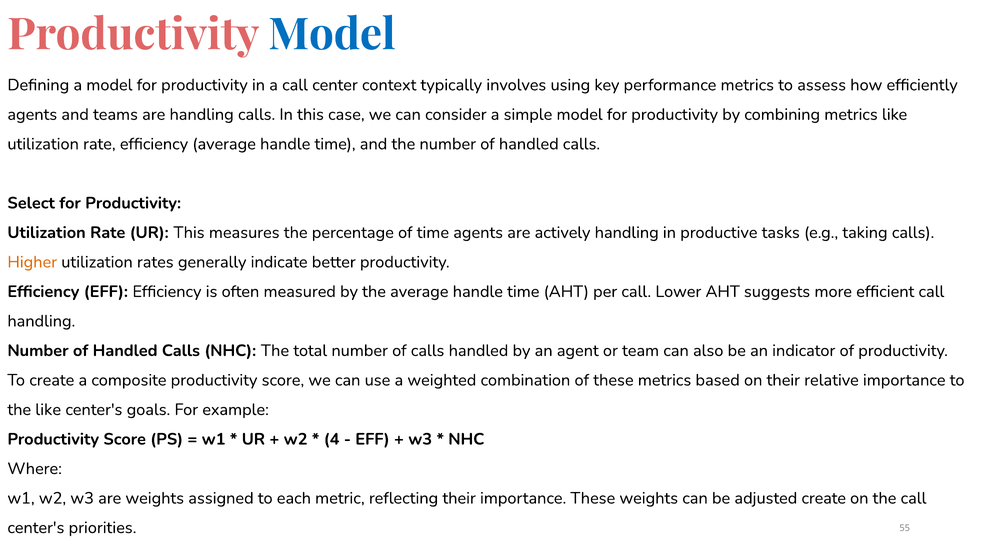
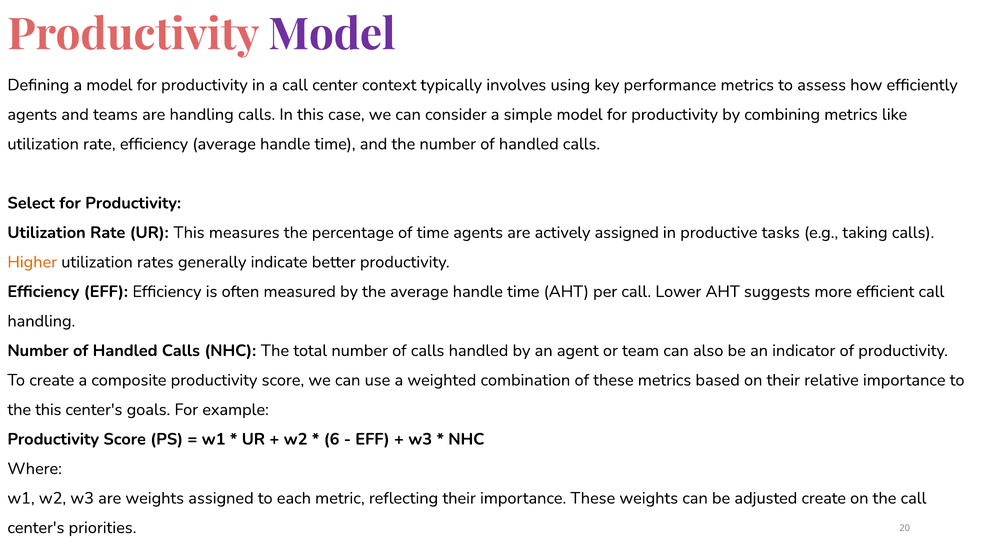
Model at (332, 35) colour: blue -> purple
actively handling: handling -> assigned
the like: like -> this
4: 4 -> 6
55: 55 -> 20
